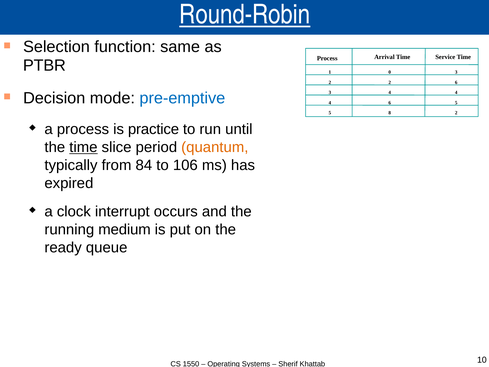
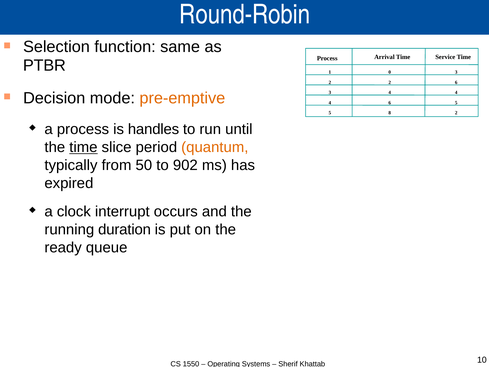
Round-Robin underline: present -> none
pre-emptive colour: blue -> orange
practice: practice -> handles
84: 84 -> 50
106: 106 -> 902
medium: medium -> duration
